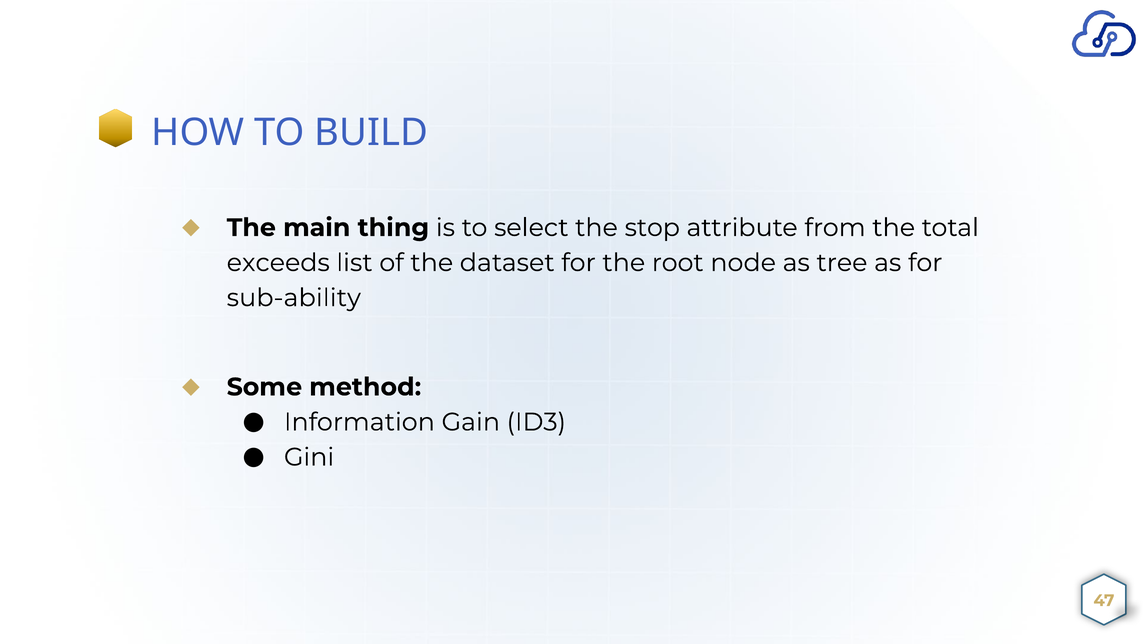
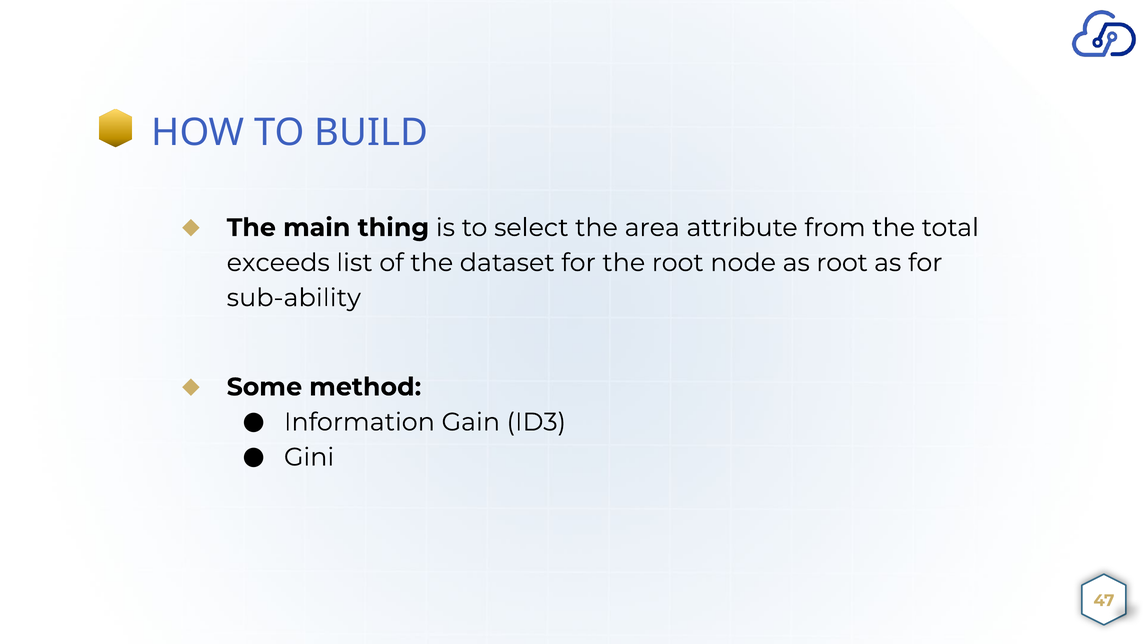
stop: stop -> area
as tree: tree -> root
